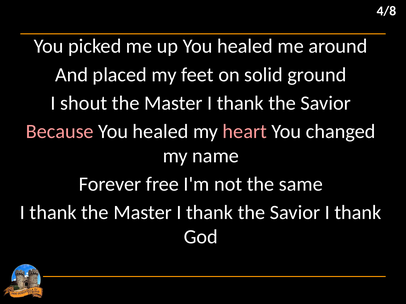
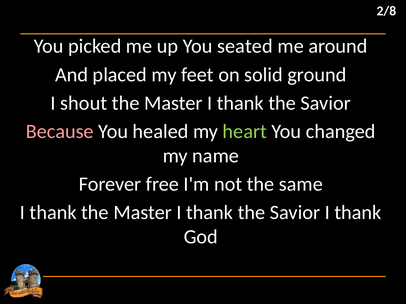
4/8: 4/8 -> 2/8
up You healed: healed -> seated
heart colour: pink -> light green
